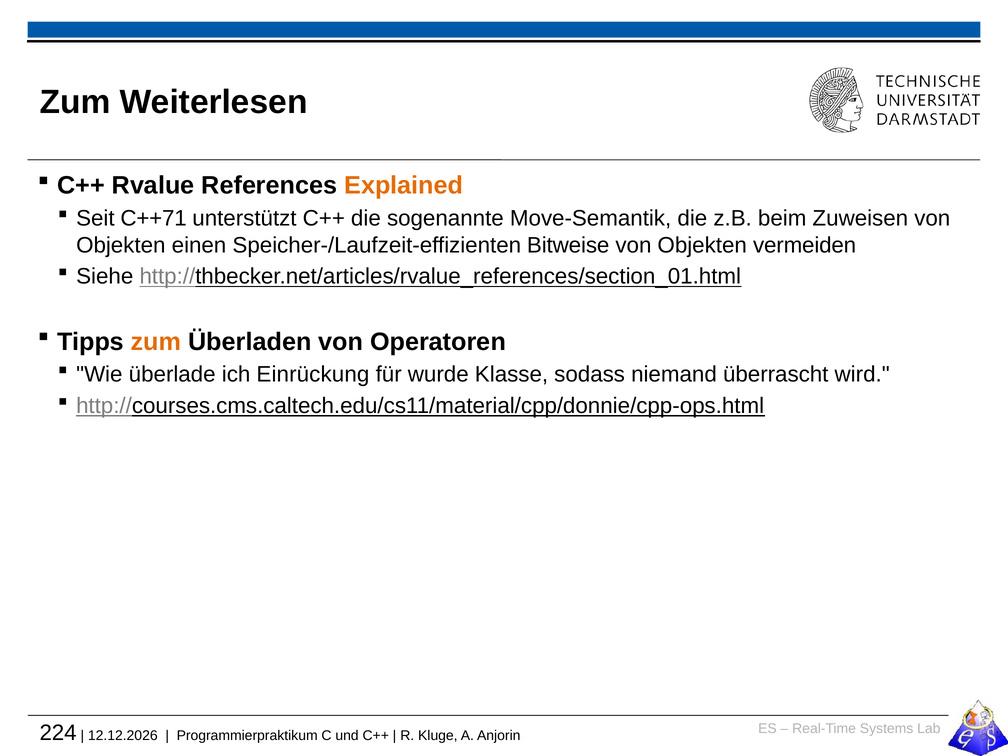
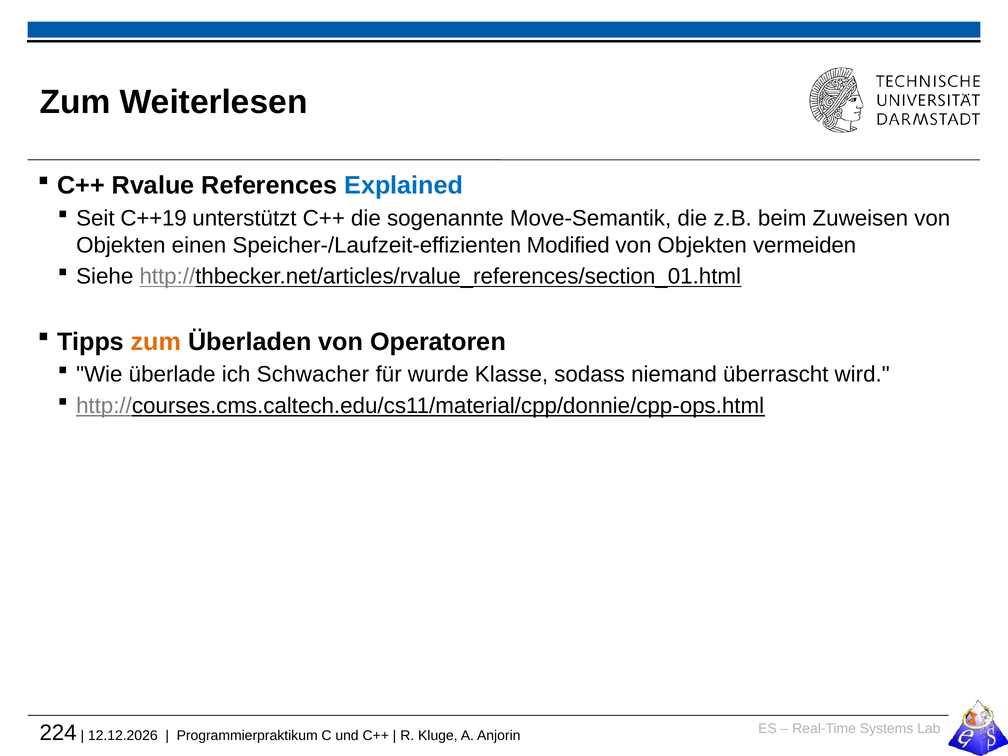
Explained colour: orange -> blue
C++71: C++71 -> C++19
Bitweise: Bitweise -> Modified
Einrückung: Einrückung -> Schwacher
